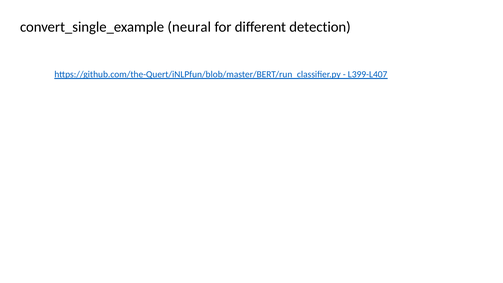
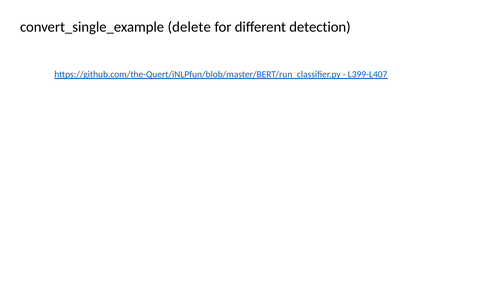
neural: neural -> delete
